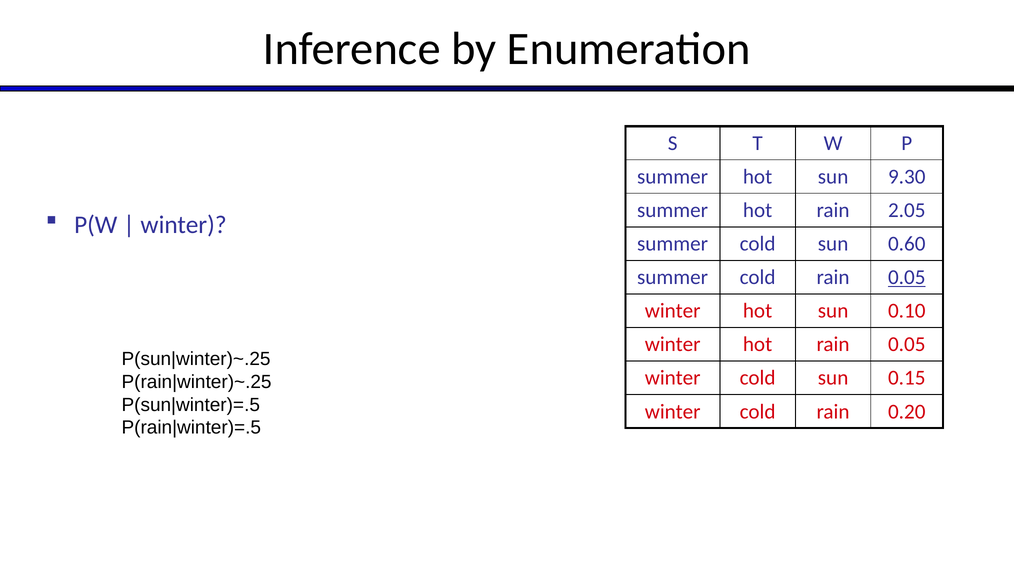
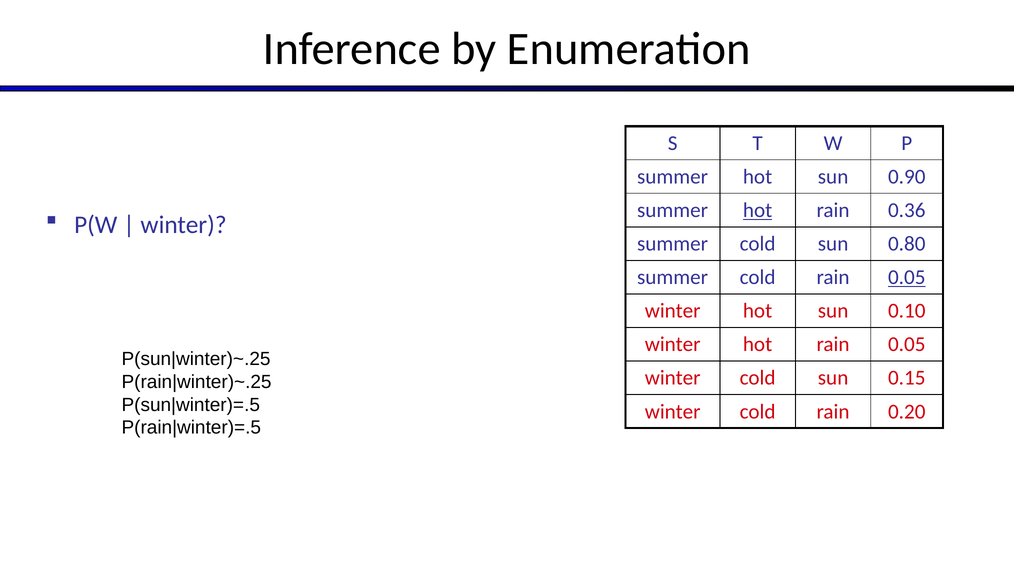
9.30: 9.30 -> 0.90
hot at (758, 210) underline: none -> present
2.05: 2.05 -> 0.36
0.60: 0.60 -> 0.80
